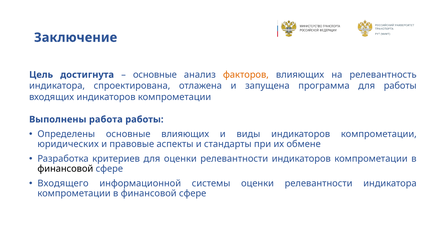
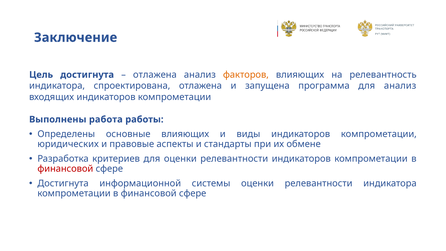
основные at (155, 75): основные -> отлажена
для работы: работы -> анализ
финансовой at (65, 169) colour: black -> red
Входящего at (63, 183): Входящего -> Достигнута
